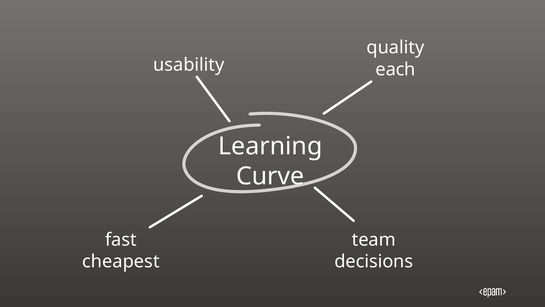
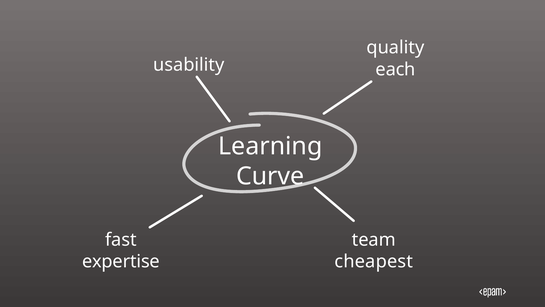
cheapest: cheapest -> expertise
decisions: decisions -> cheapest
